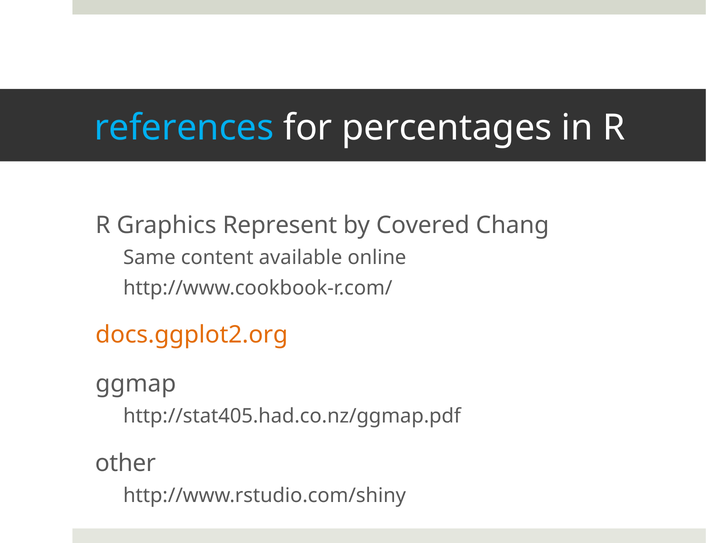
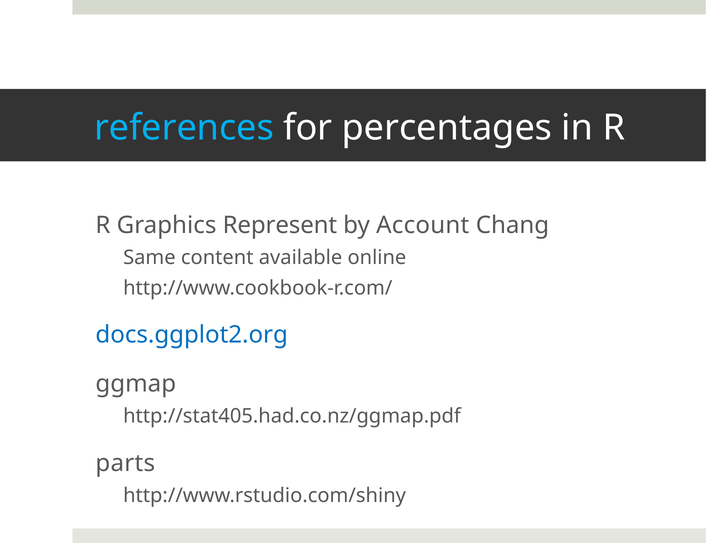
Covered: Covered -> Account
docs.ggplot2.org colour: orange -> blue
other: other -> parts
